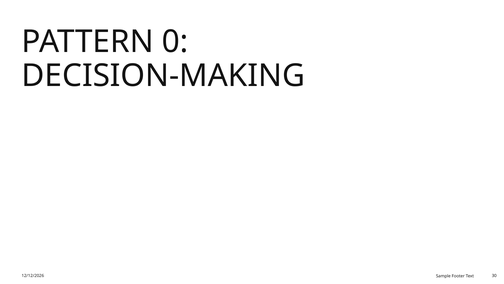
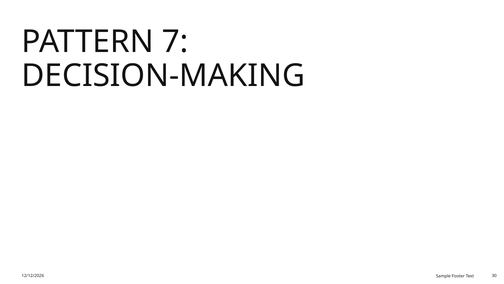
0: 0 -> 7
